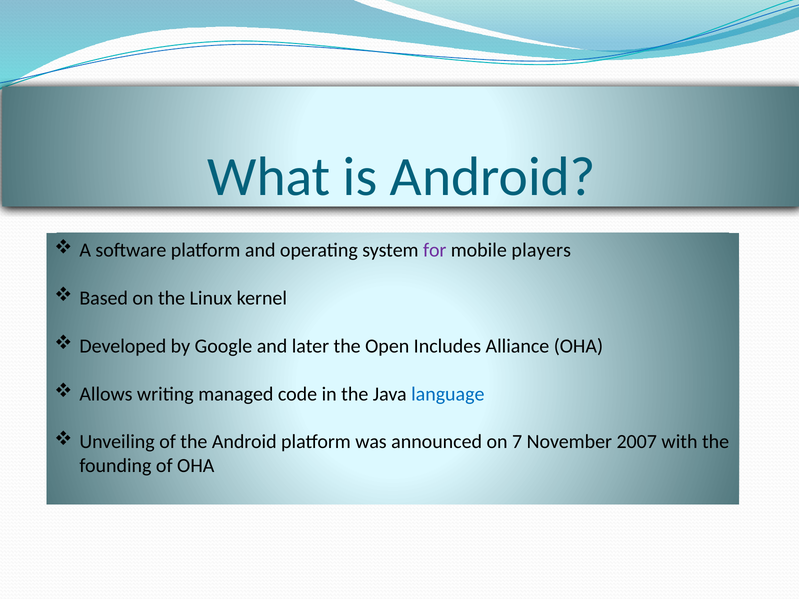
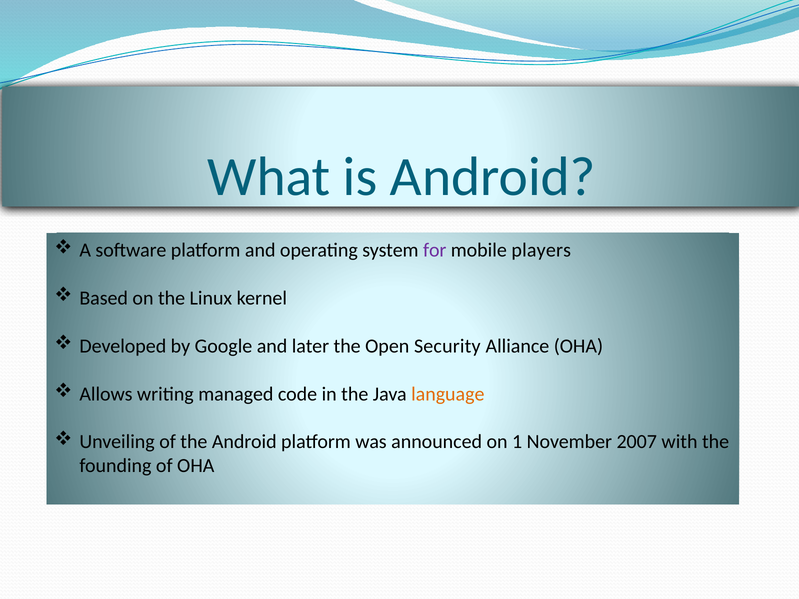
Includes: Includes -> Security
language colour: blue -> orange
7: 7 -> 1
